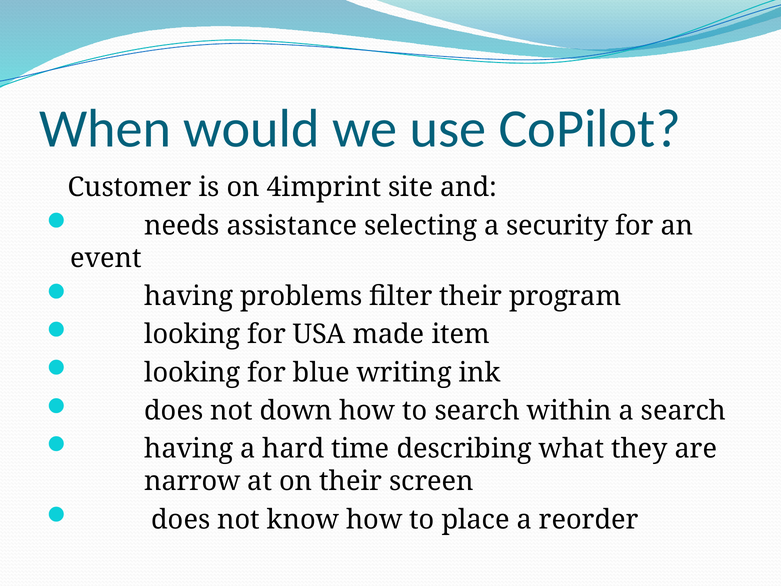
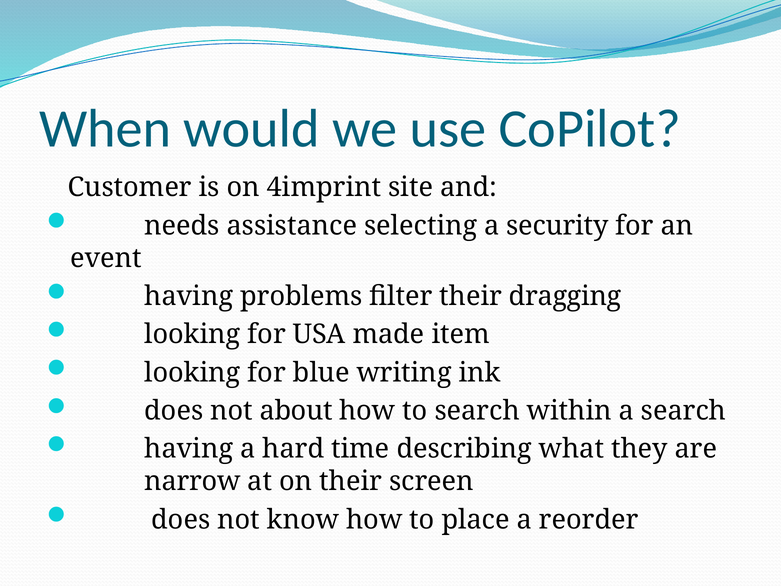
program: program -> dragging
down: down -> about
